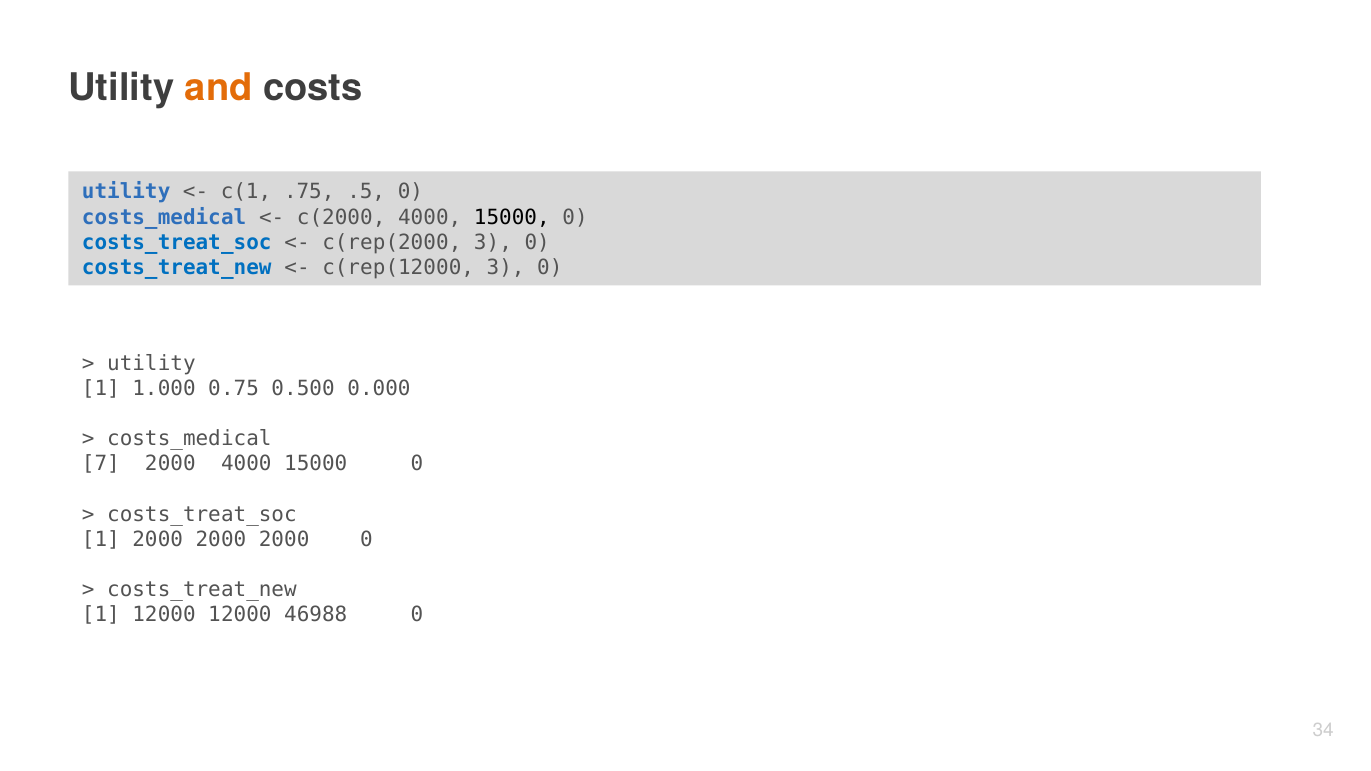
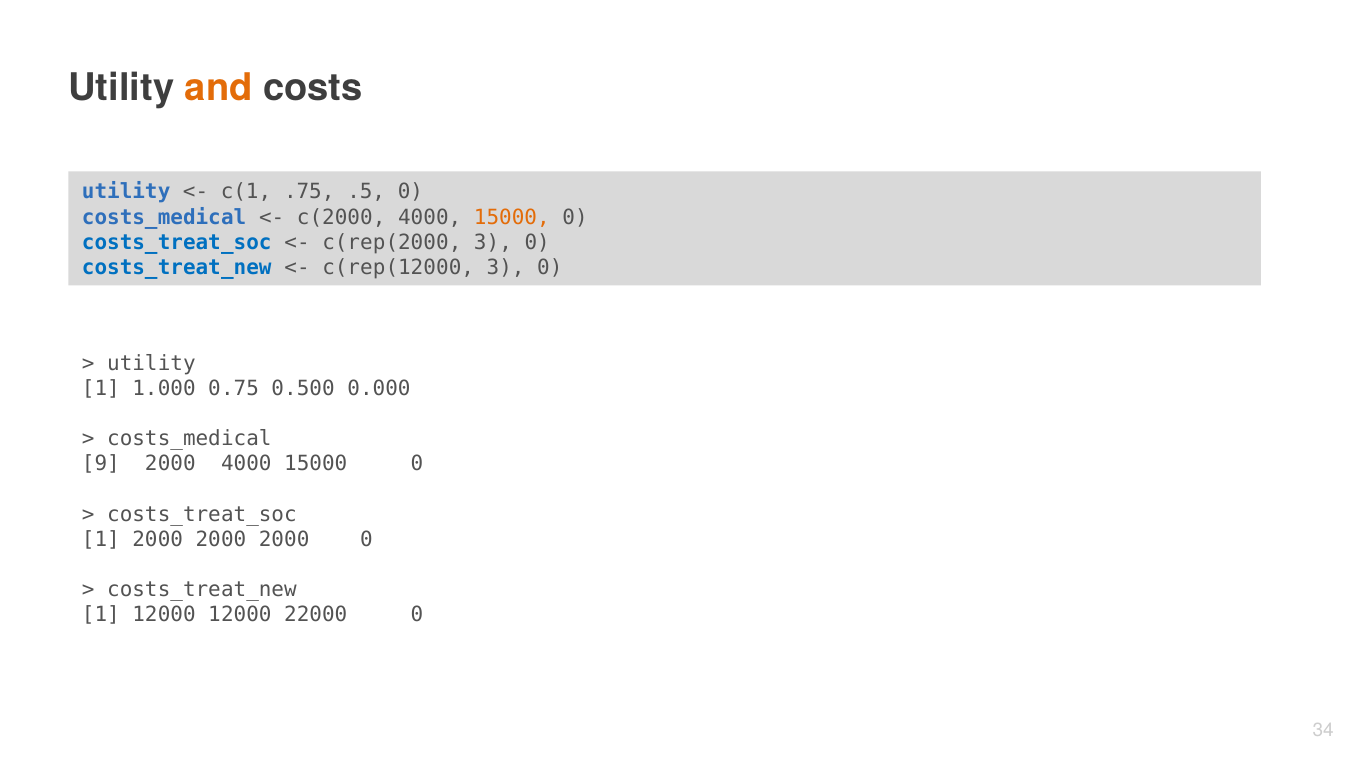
15000 at (512, 217) colour: black -> orange
7: 7 -> 9
46988: 46988 -> 22000
